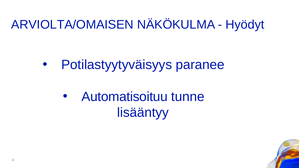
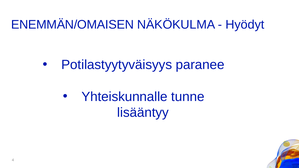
ARVIOLTA/OMAISEN: ARVIOLTA/OMAISEN -> ENEMMÄN/OMAISEN
Automatisoituu: Automatisoituu -> Yhteiskunnalle
